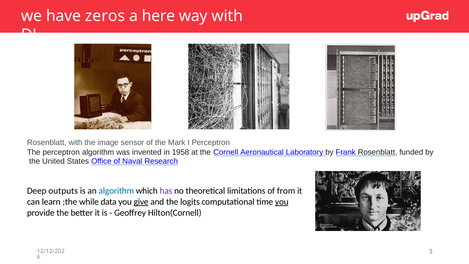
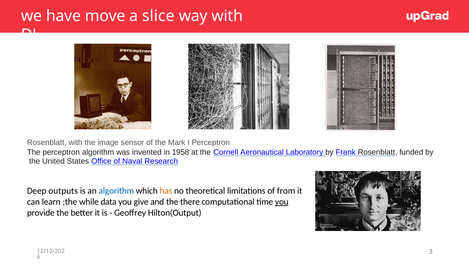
zeros: zeros -> move
here: here -> slice
has colour: purple -> orange
give underline: present -> none
logits: logits -> there
Hilton(Cornell: Hilton(Cornell -> Hilton(Output
